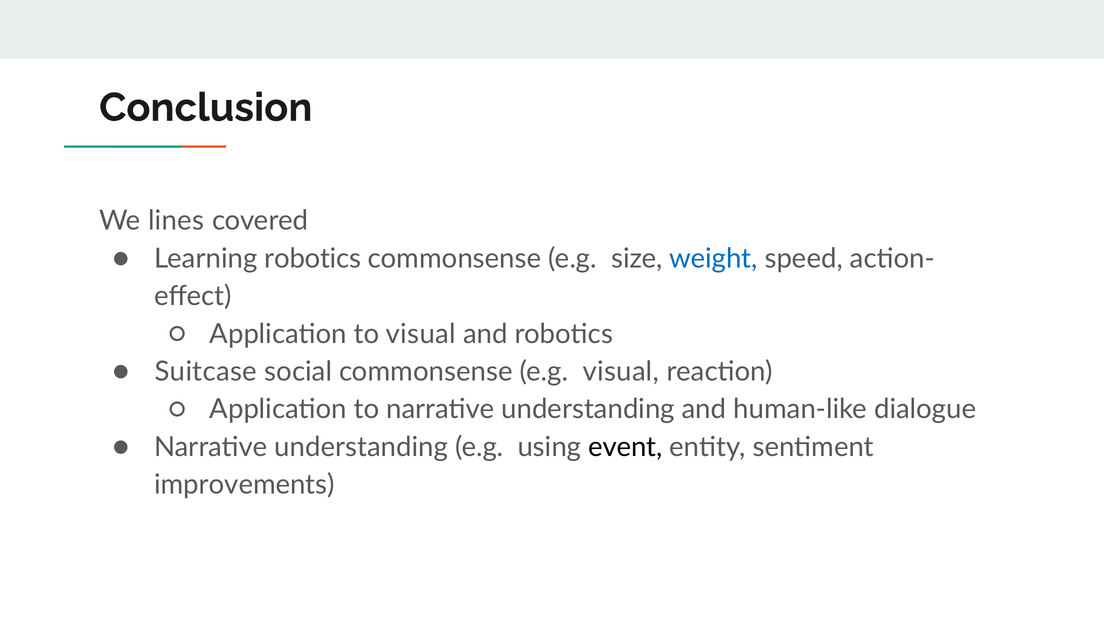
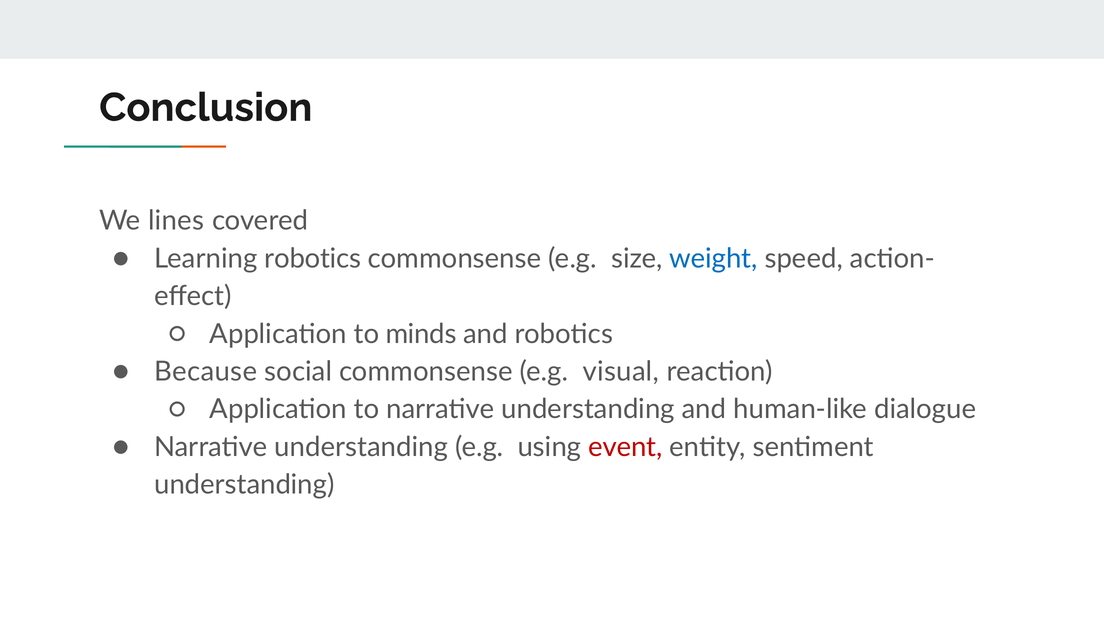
to visual: visual -> minds
Suitcase: Suitcase -> Because
event colour: black -> red
improvements at (244, 485): improvements -> understanding
